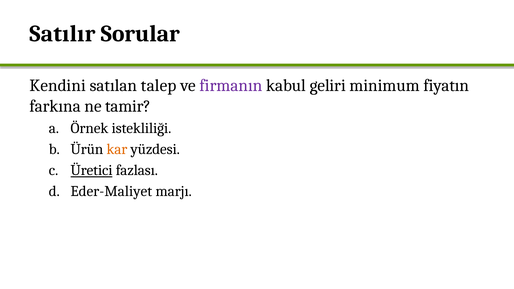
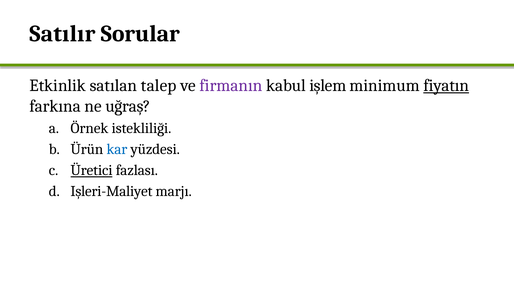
Kendini: Kendini -> Etkinlik
geliri: geliri -> işlem
fiyatın underline: none -> present
tamir: tamir -> uğraş
kar colour: orange -> blue
Eder-Maliyet: Eder-Maliyet -> Işleri-Maliyet
